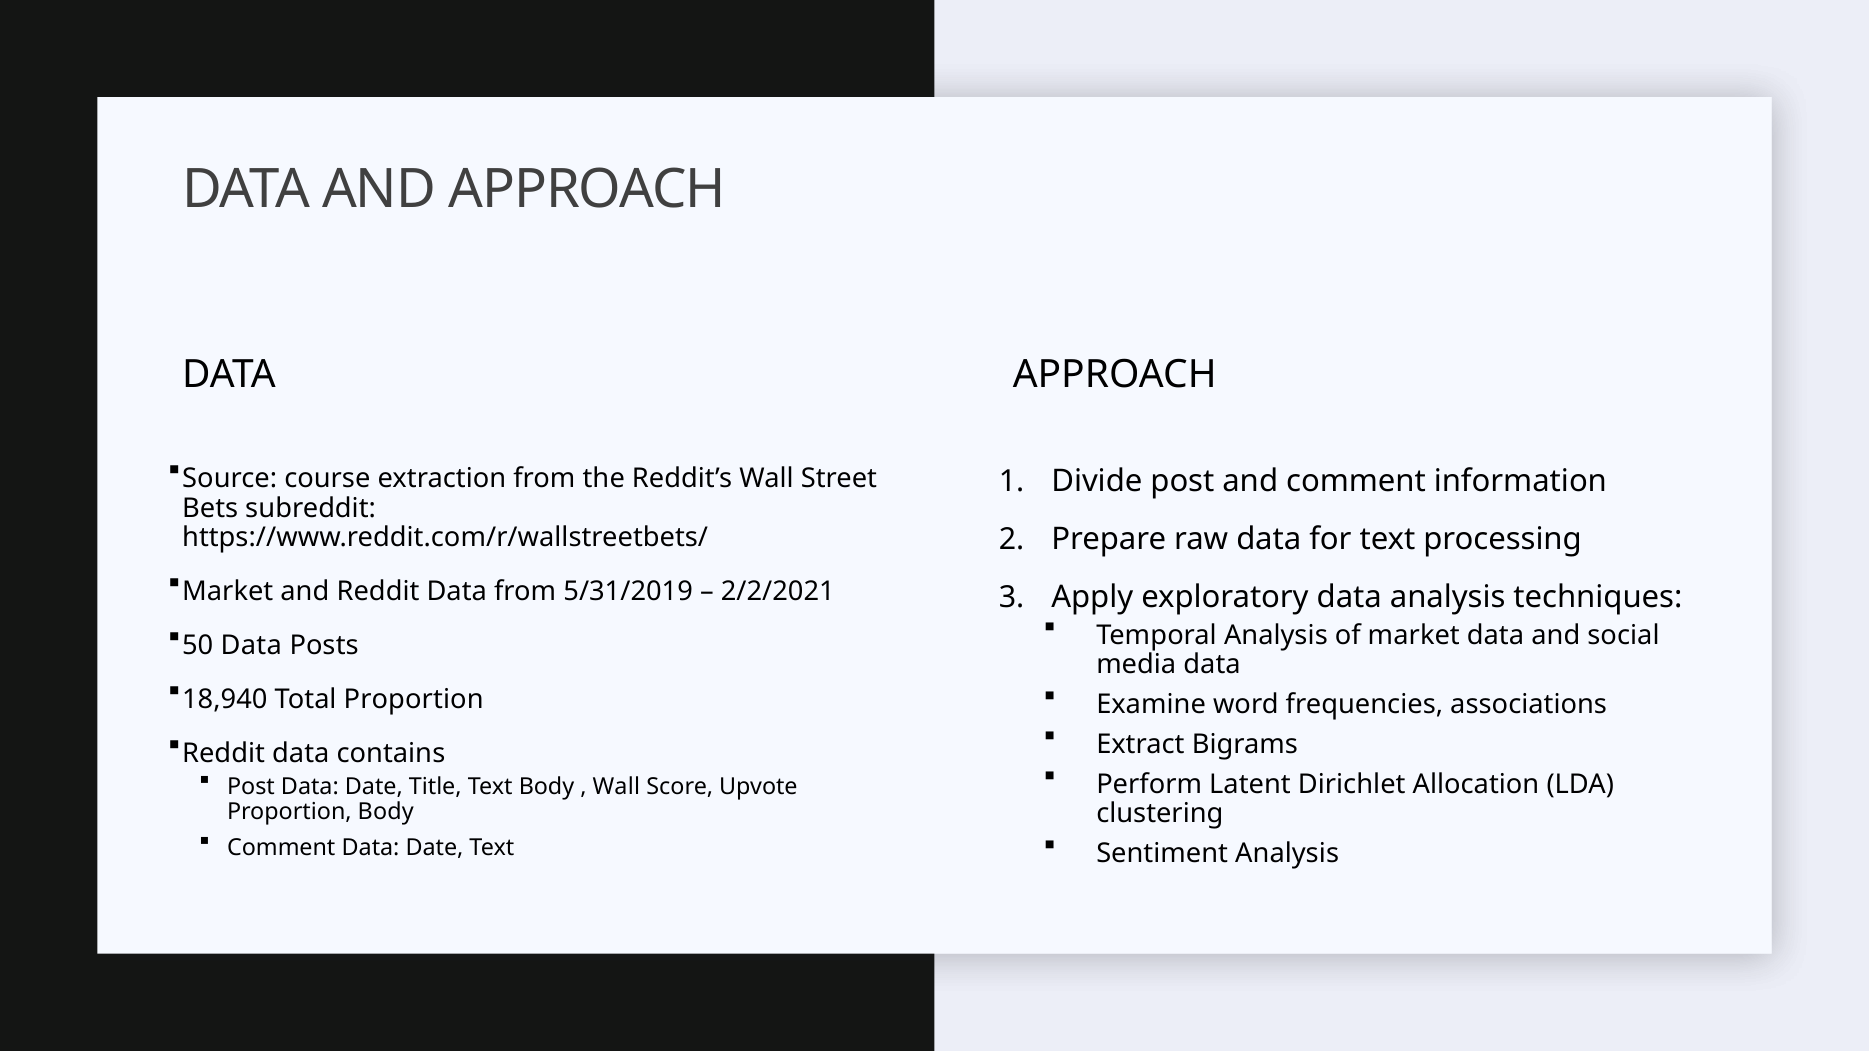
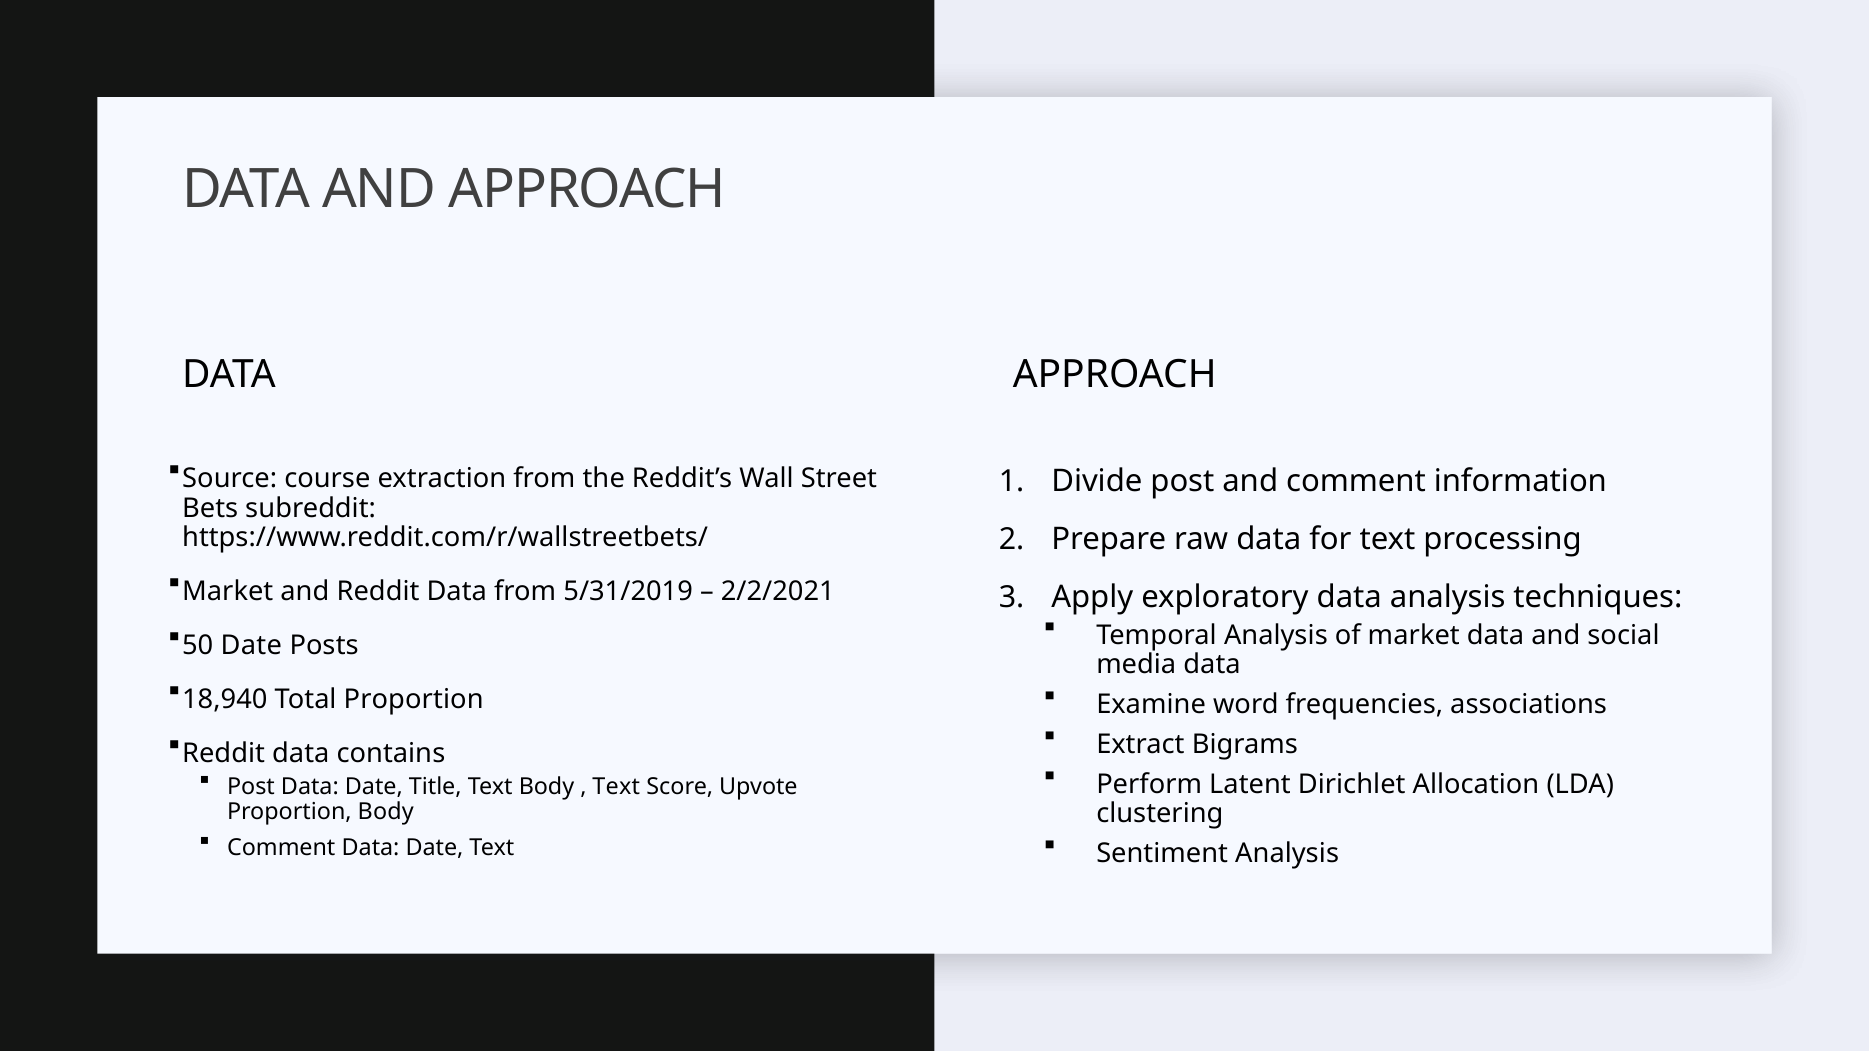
50 Data: Data -> Date
Wall at (616, 787): Wall -> Text
